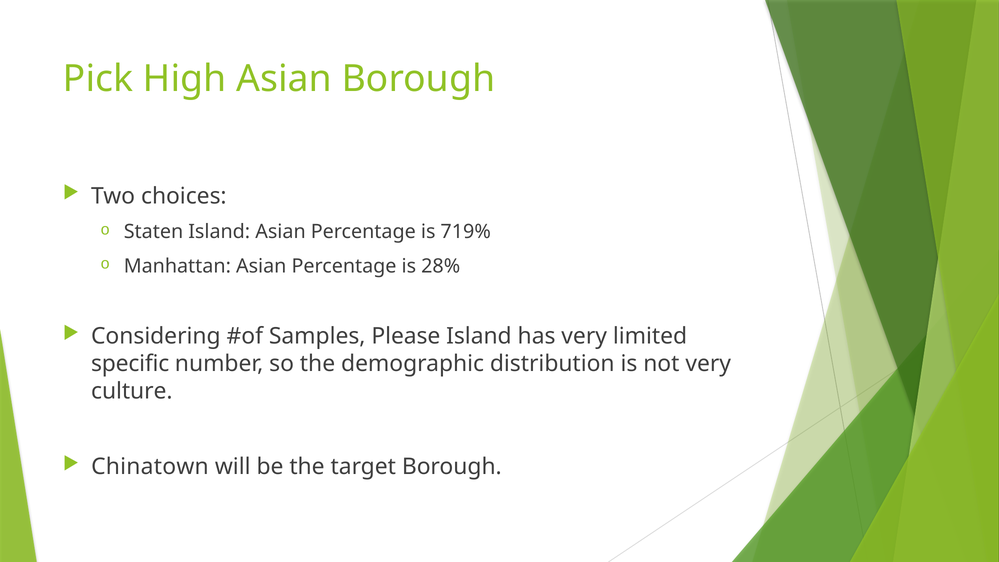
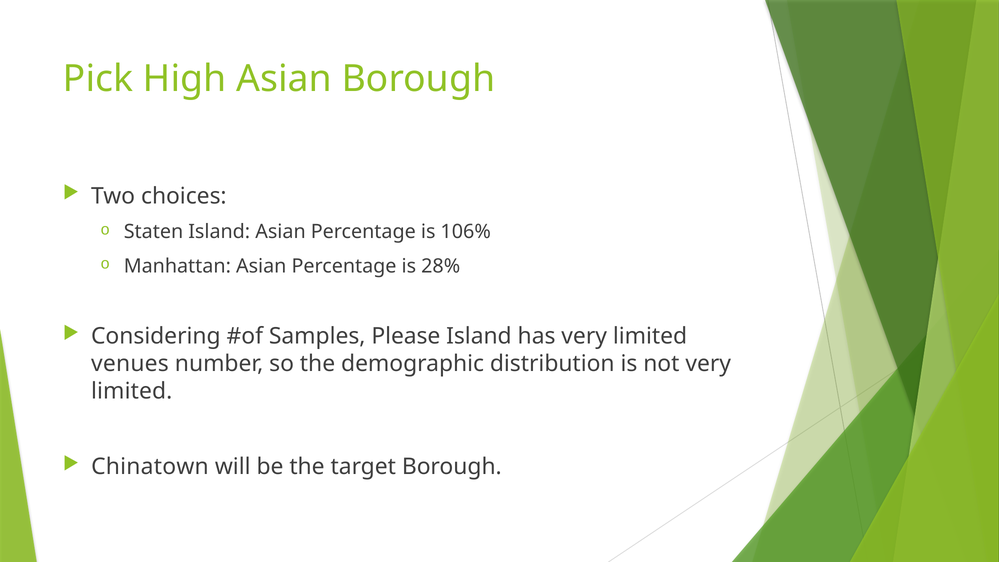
719%: 719% -> 106%
specific: specific -> venues
culture at (132, 391): culture -> limited
